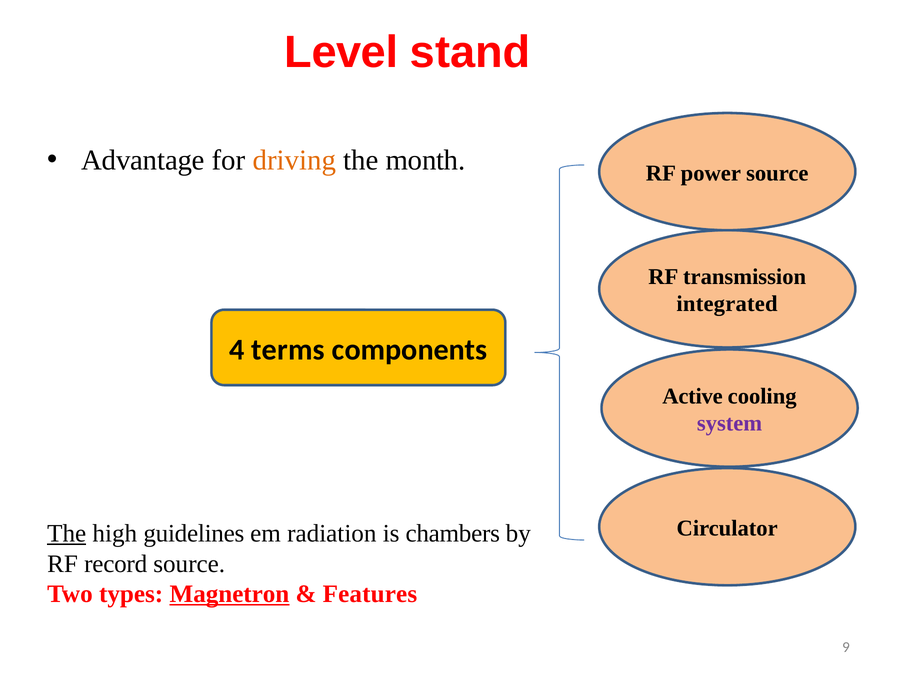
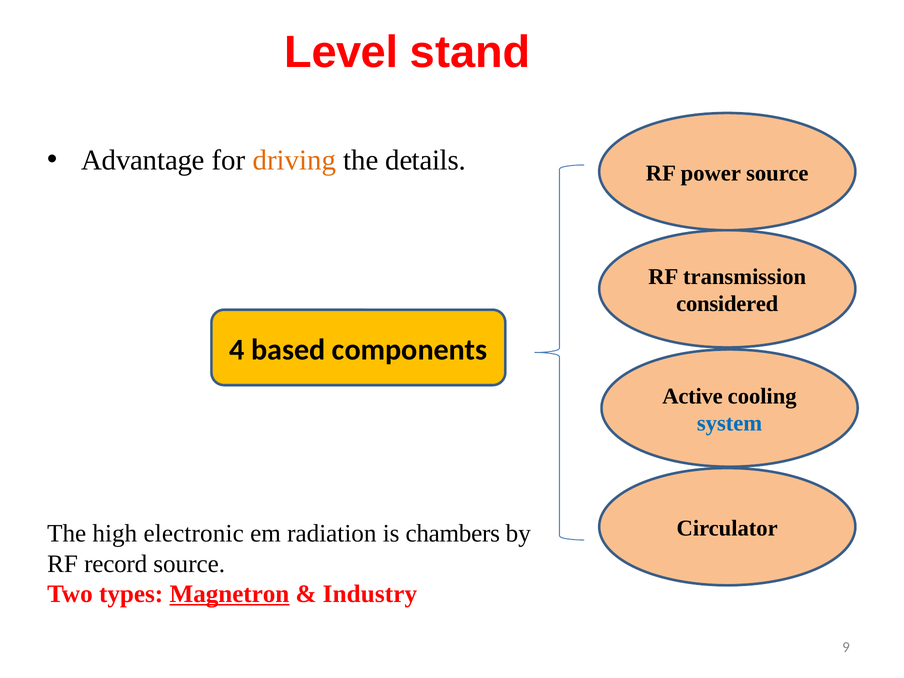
month: month -> details
integrated: integrated -> considered
terms: terms -> based
system colour: purple -> blue
The at (67, 534) underline: present -> none
guidelines: guidelines -> electronic
Features: Features -> Industry
